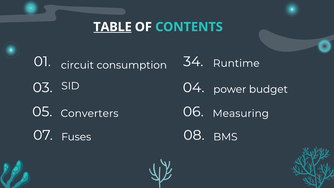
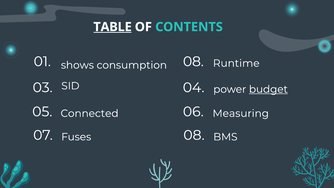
circuit: circuit -> shows
consumption 34: 34 -> 08
budget underline: none -> present
Converters: Converters -> Connected
